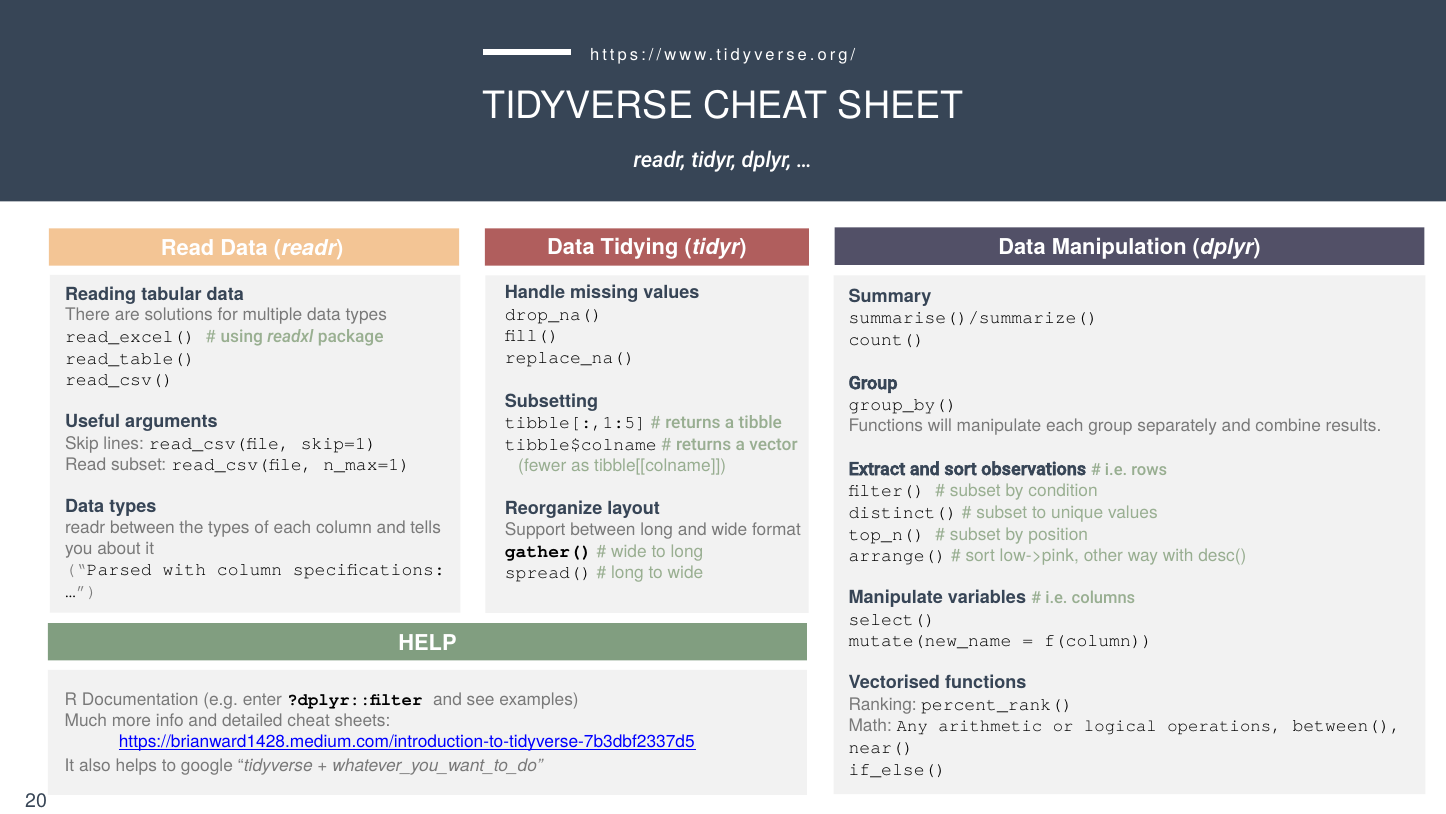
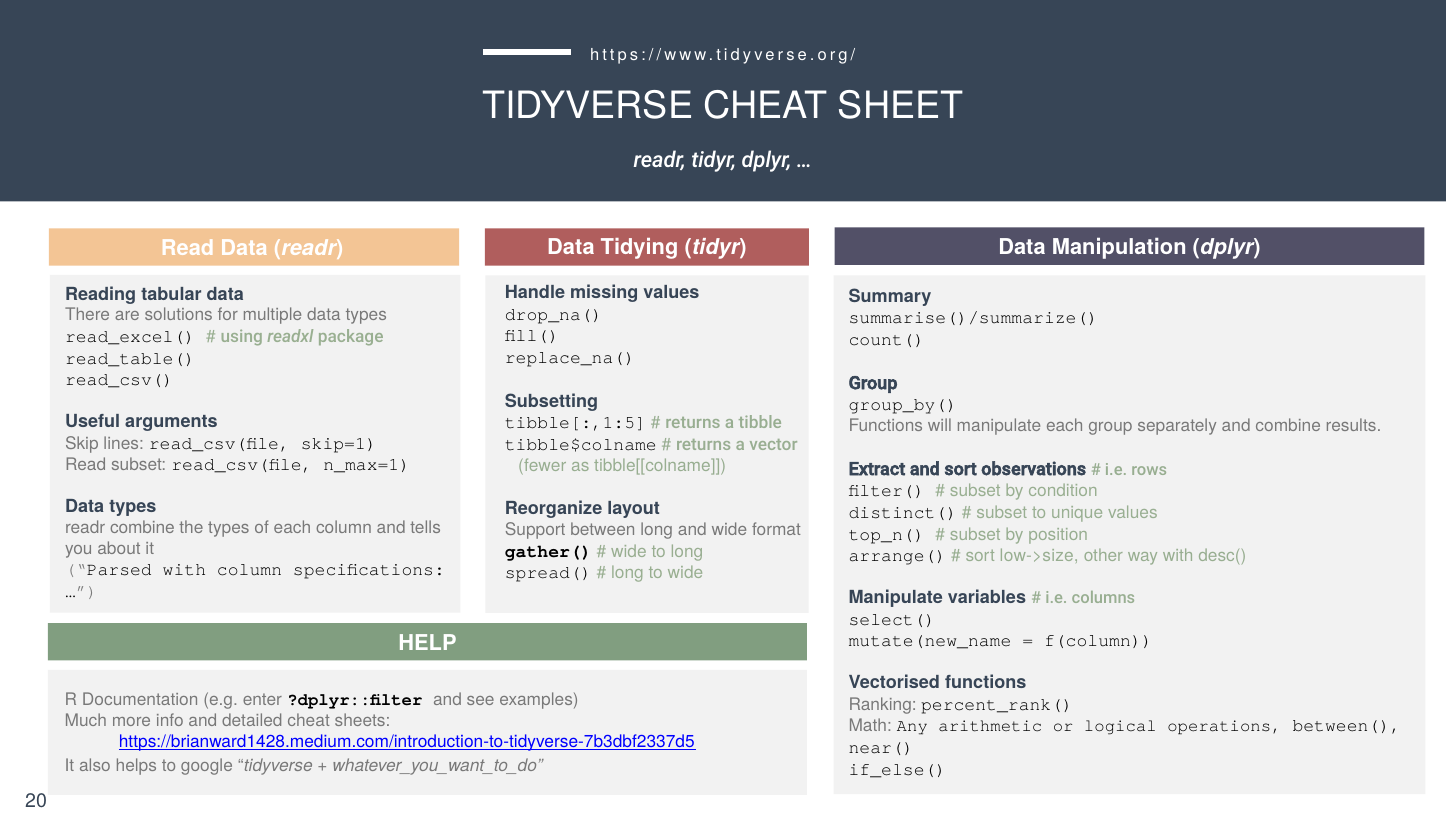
readr between: between -> combine
low->pink: low->pink -> low->size
